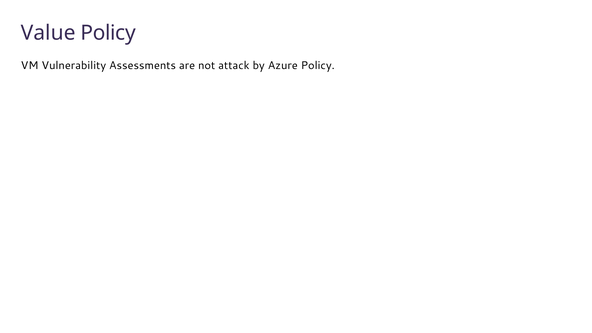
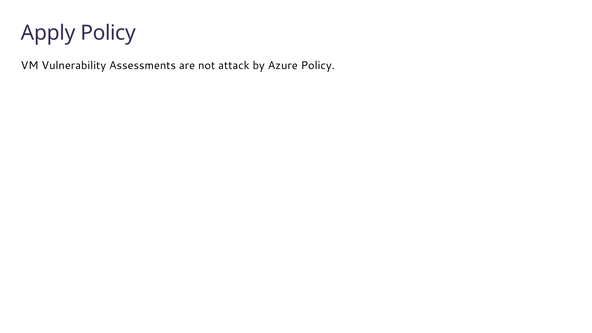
Value: Value -> Apply
